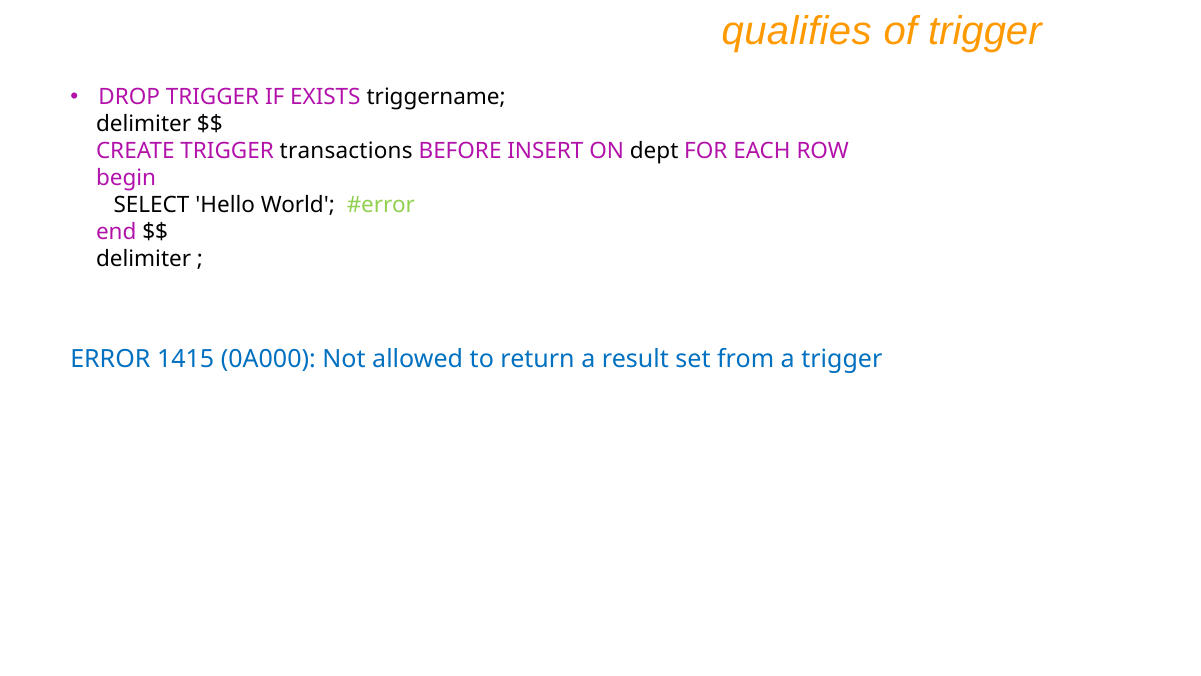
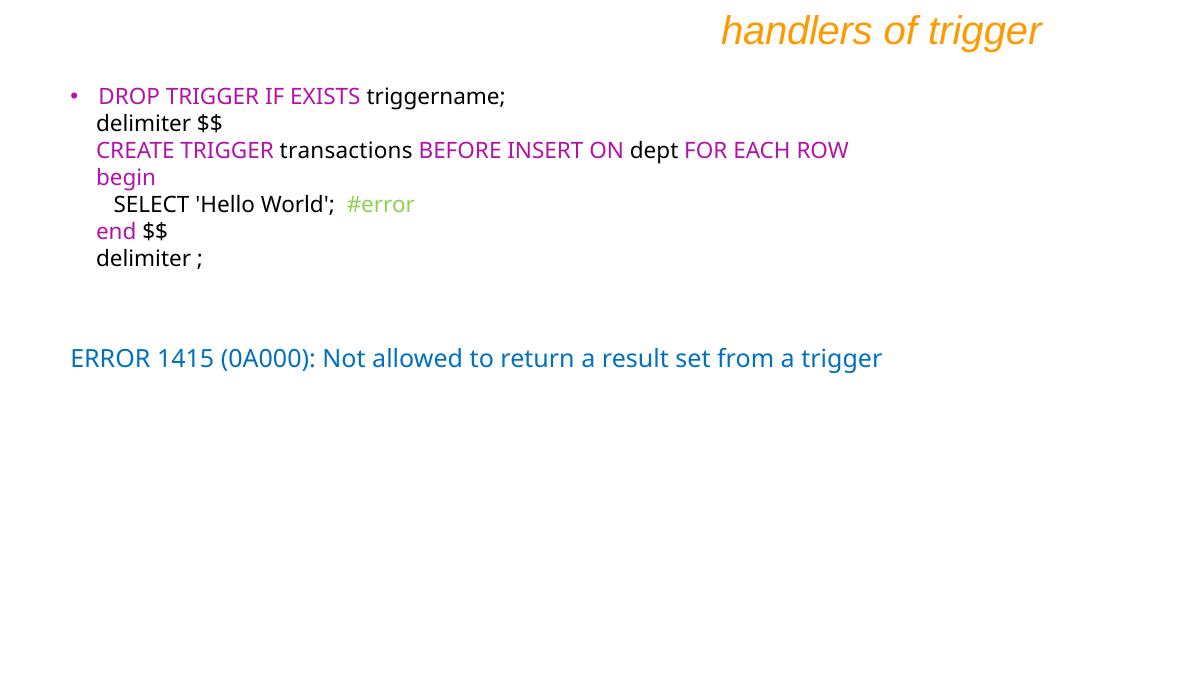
qualifies: qualifies -> handlers
